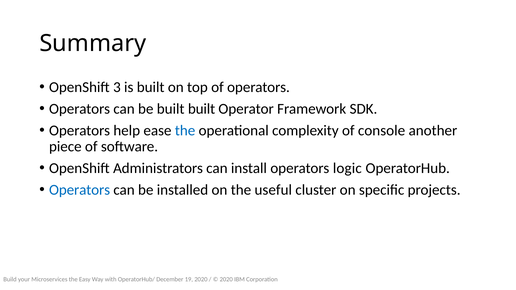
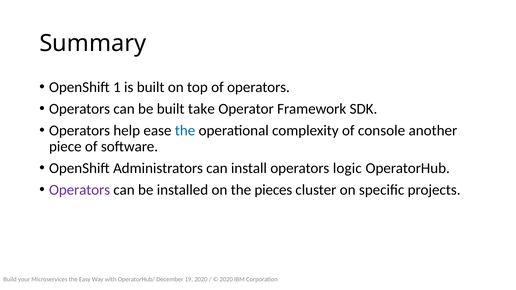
3: 3 -> 1
built built: built -> take
Operators at (80, 190) colour: blue -> purple
useful: useful -> pieces
